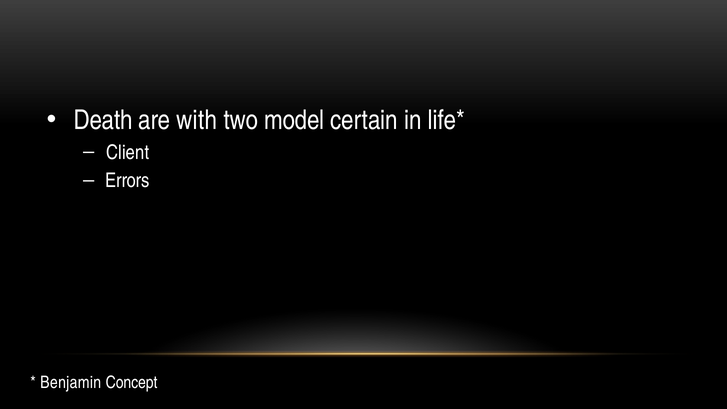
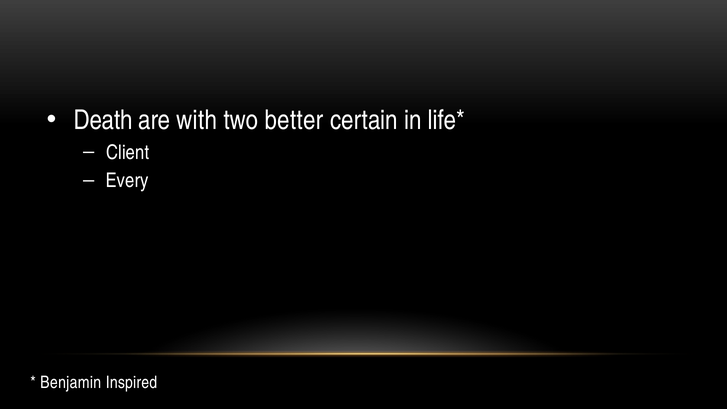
model: model -> better
Errors: Errors -> Every
Concept: Concept -> Inspired
